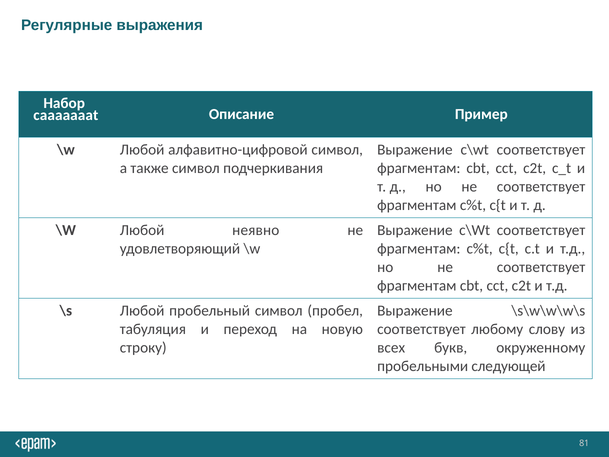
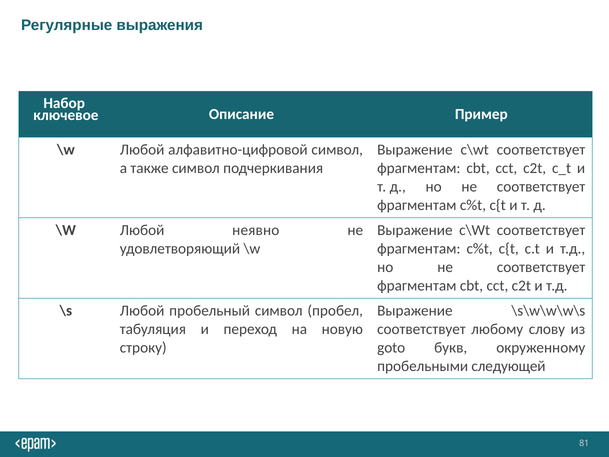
caaaaaaat: caaaaaaat -> ключевое
всех: всех -> goto
